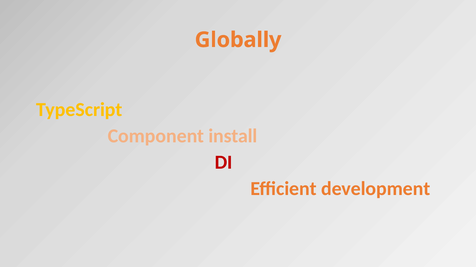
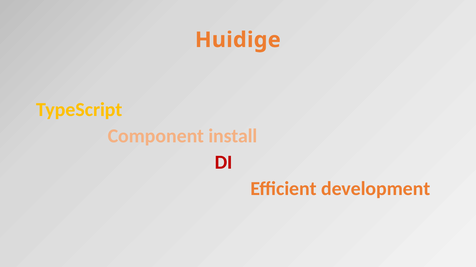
Globally: Globally -> Huidige
